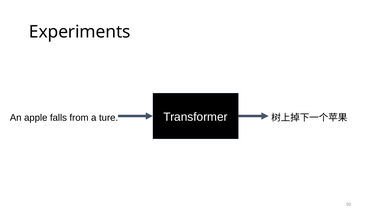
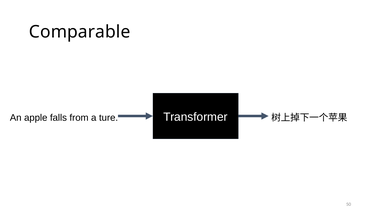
Experiments: Experiments -> Comparable
